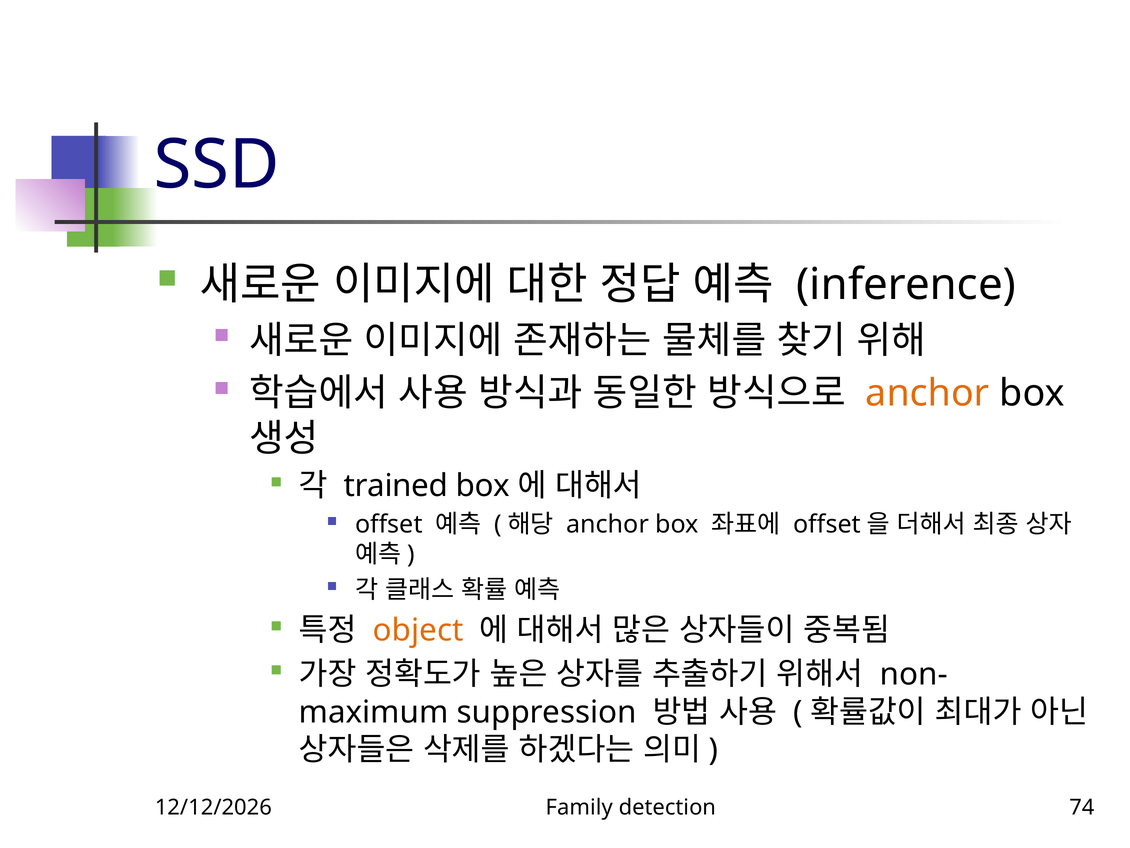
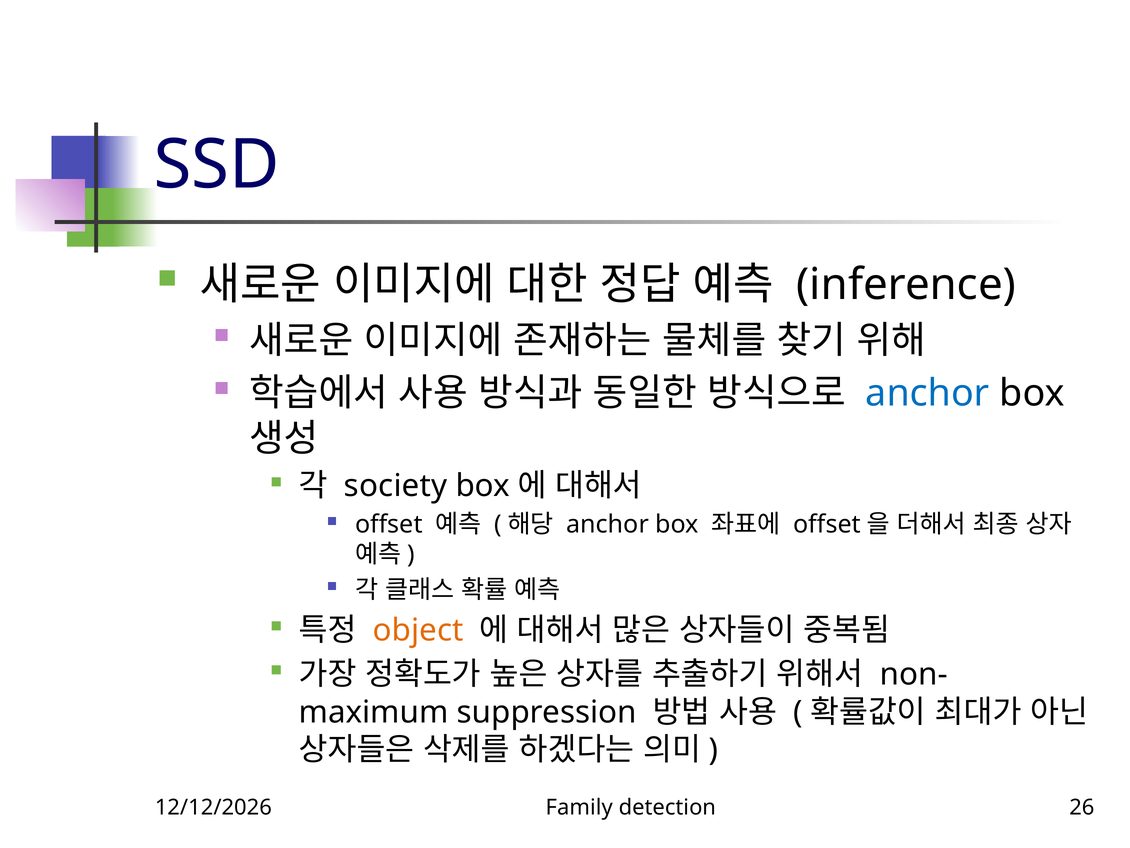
anchor at (928, 393) colour: orange -> blue
trained: trained -> society
74: 74 -> 26
